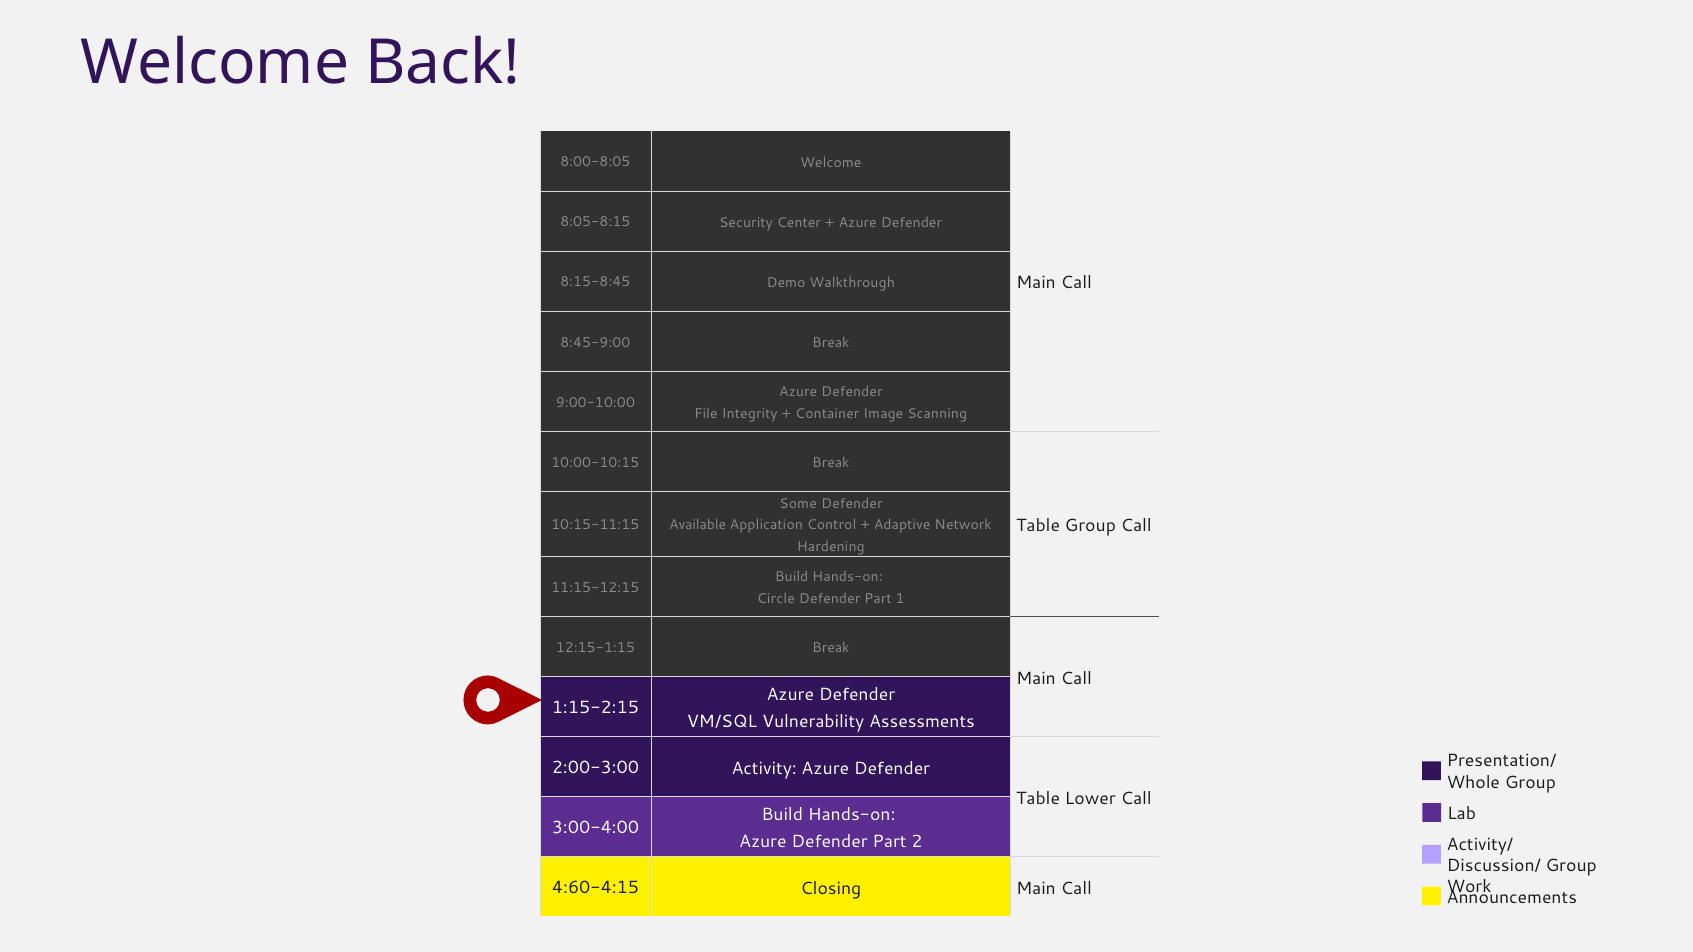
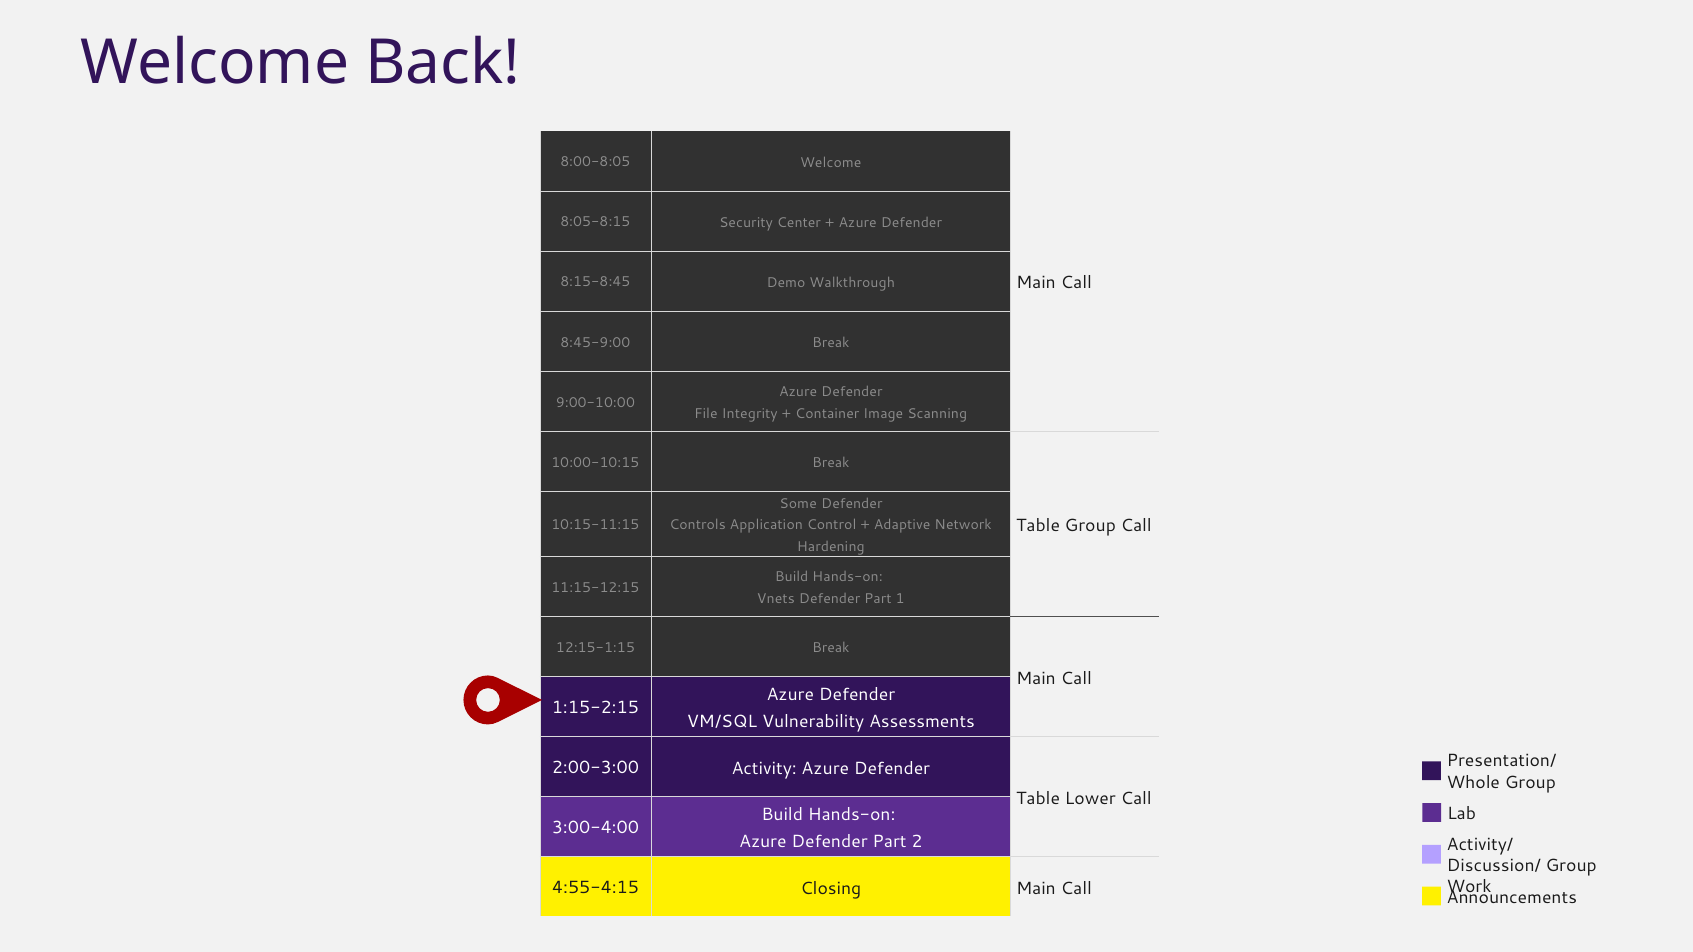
Available: Available -> Controls
Circle: Circle -> Vnets
4:60-4:15: 4:60-4:15 -> 4:55-4:15
